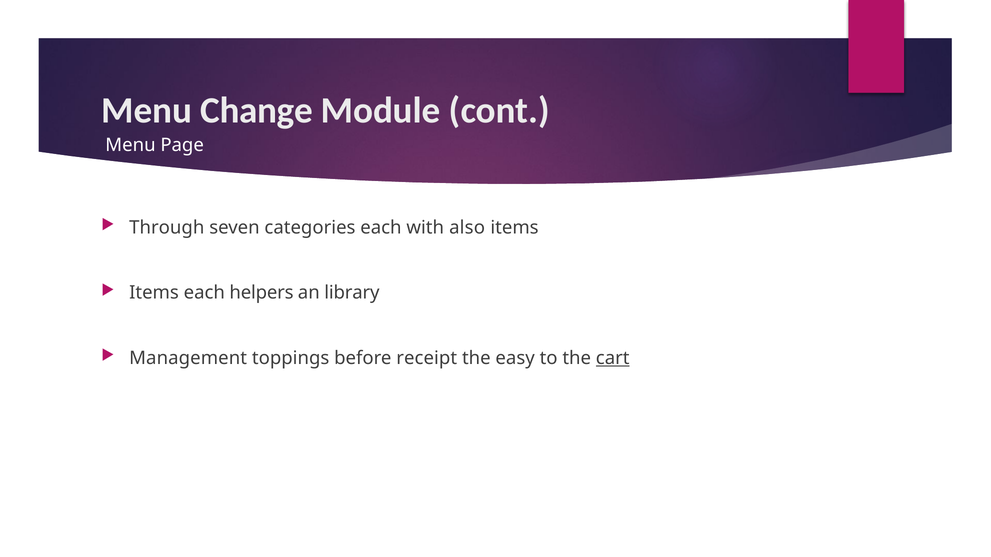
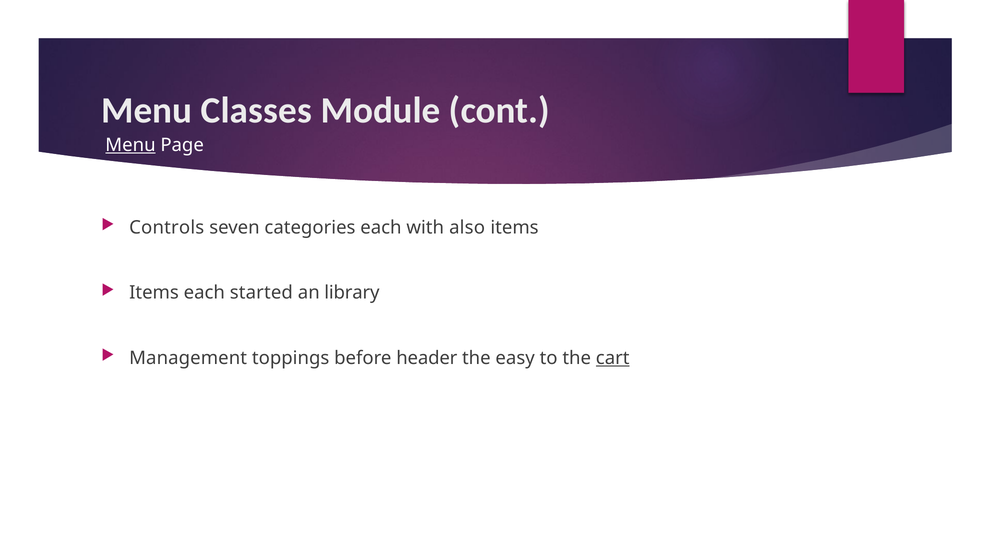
Change: Change -> Classes
Menu at (130, 145) underline: none -> present
Through: Through -> Controls
helpers: helpers -> started
receipt: receipt -> header
